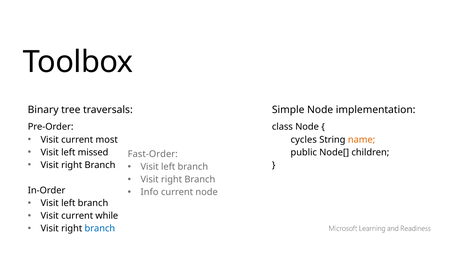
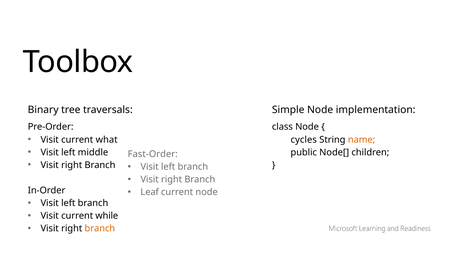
most: most -> what
missed: missed -> middle
Info: Info -> Leaf
branch at (100, 229) colour: blue -> orange
